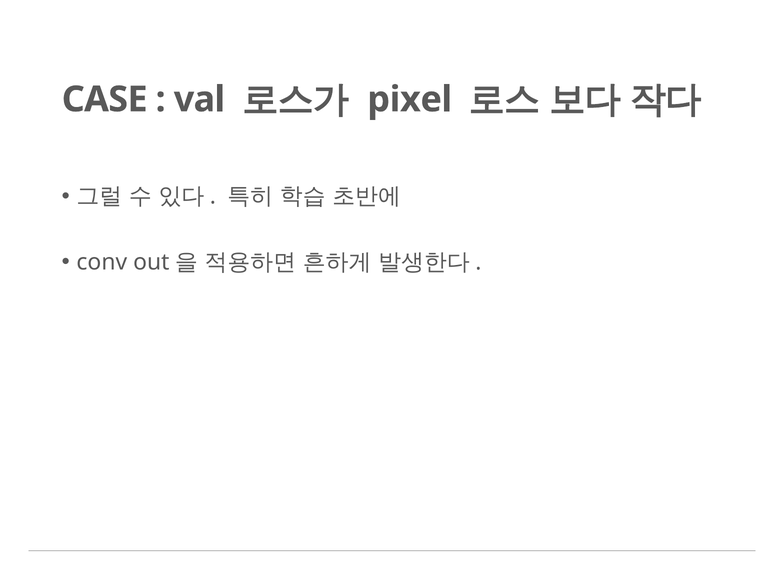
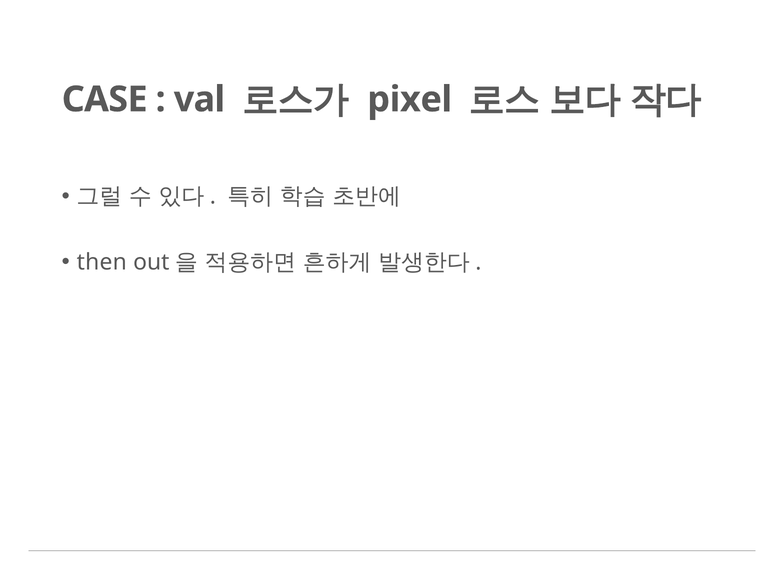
conv: conv -> then
